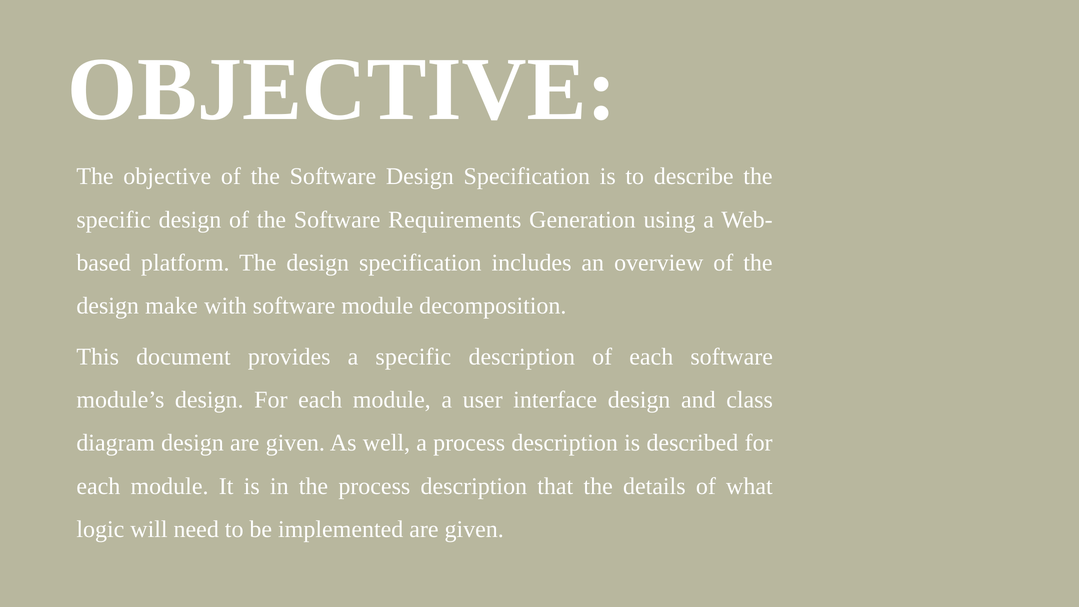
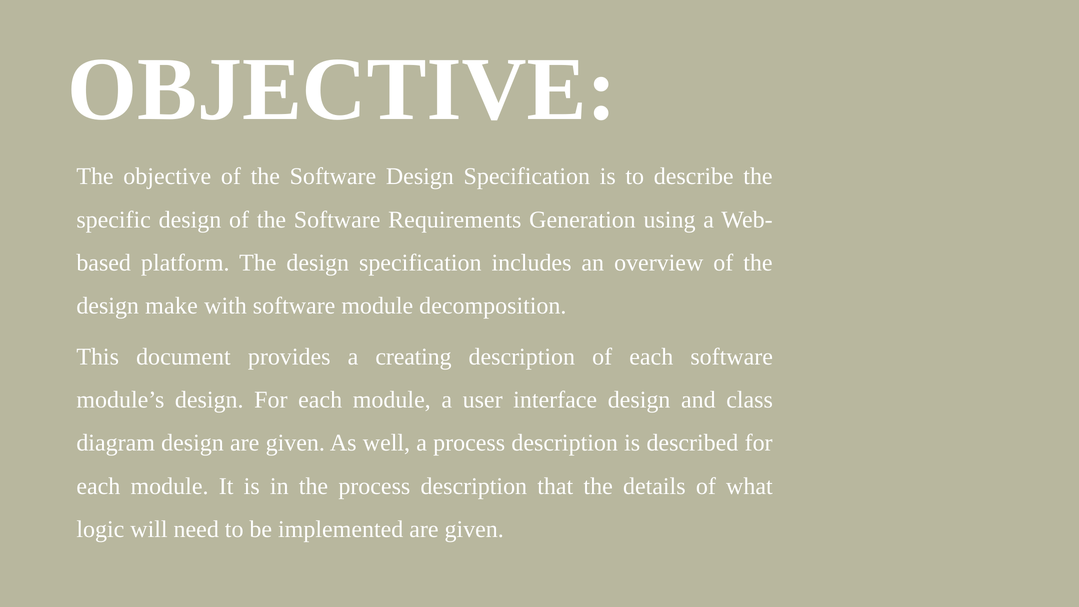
a specific: specific -> creating
